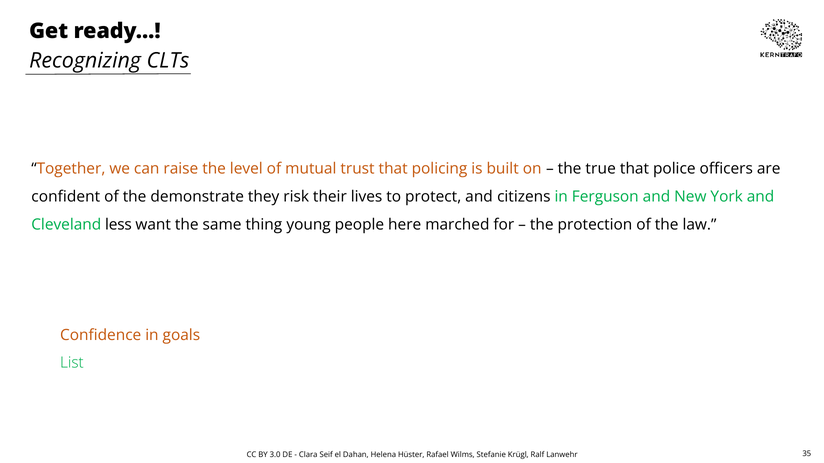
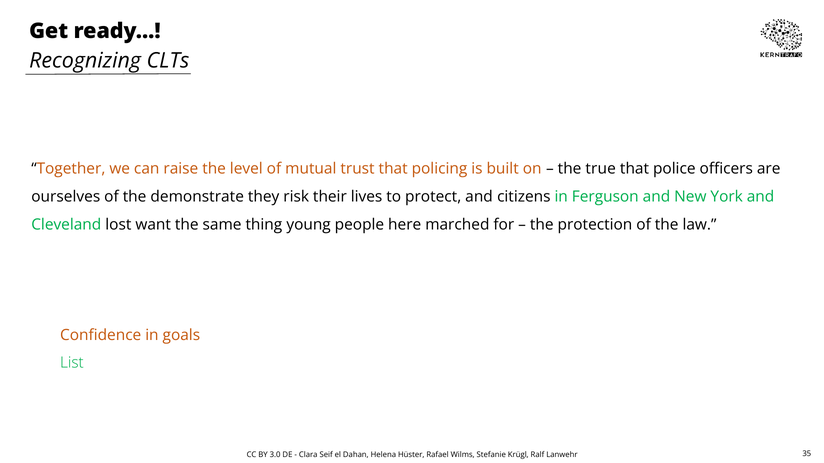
confident: confident -> ourselves
less: less -> lost
